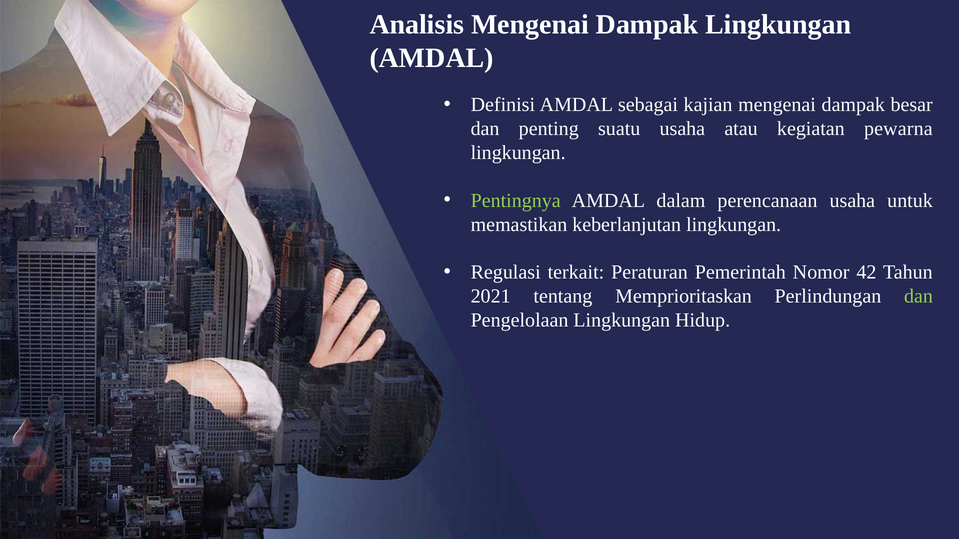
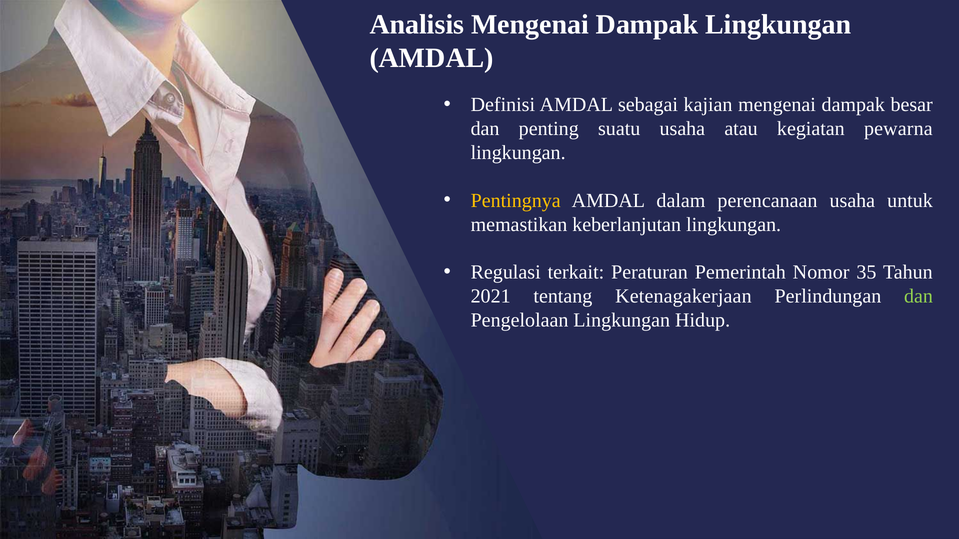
Pentingnya colour: light green -> yellow
42: 42 -> 35
Memprioritaskan: Memprioritaskan -> Ketenagakerjaan
